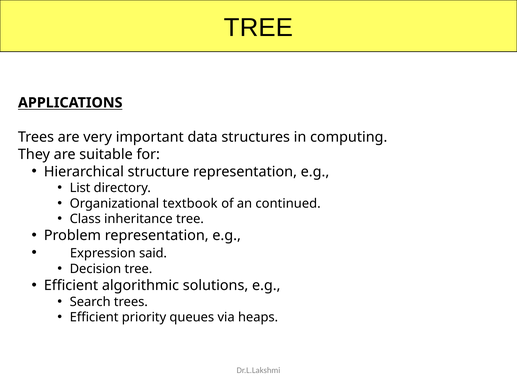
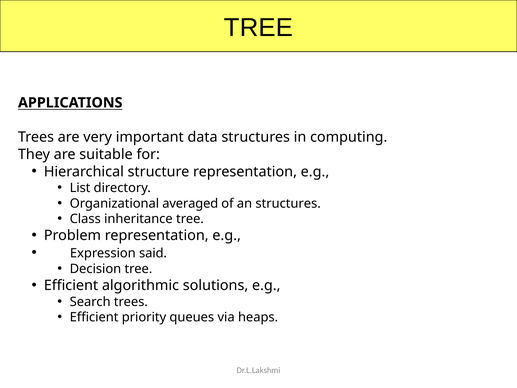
textbook: textbook -> averaged
an continued: continued -> structures
